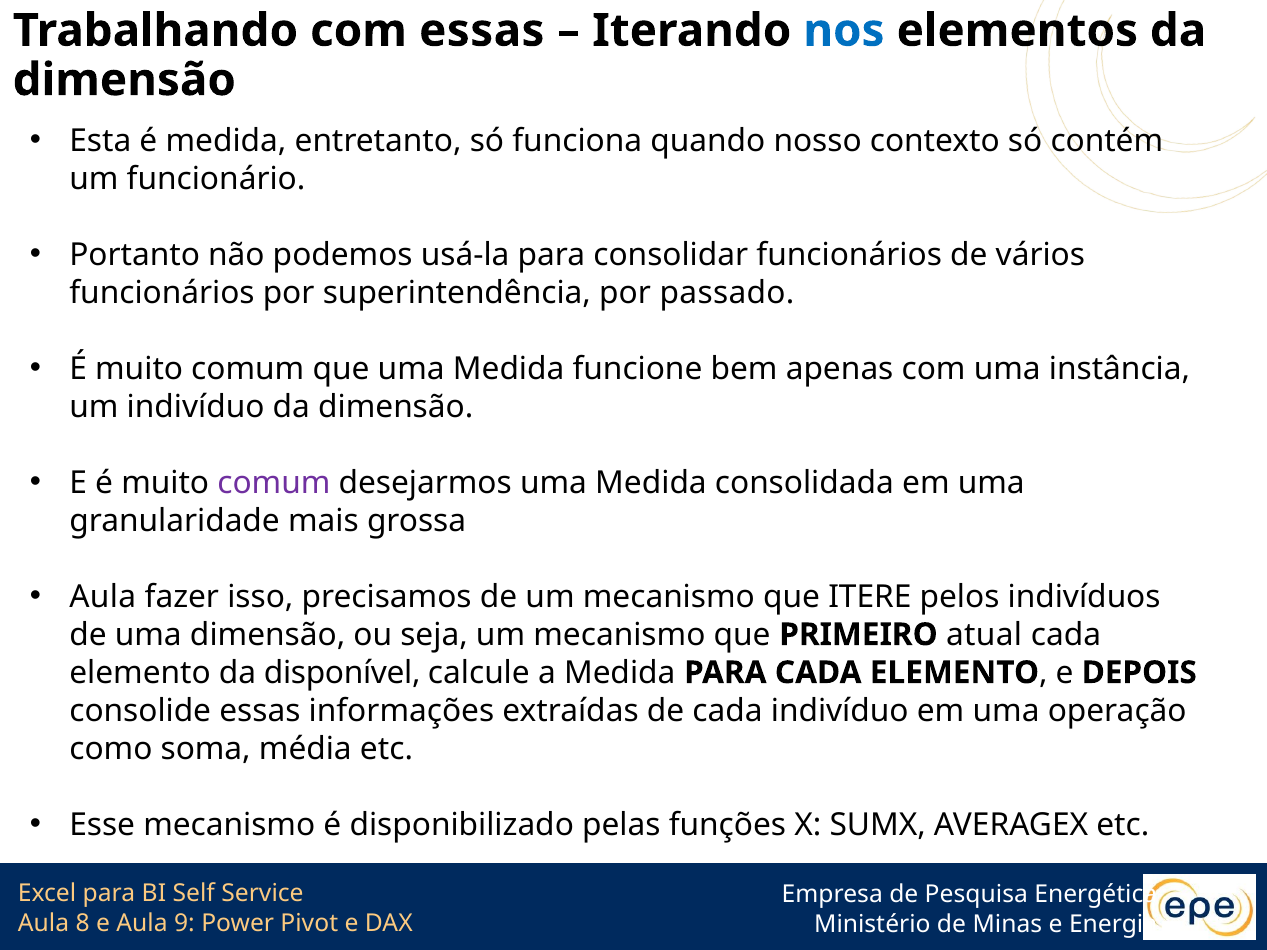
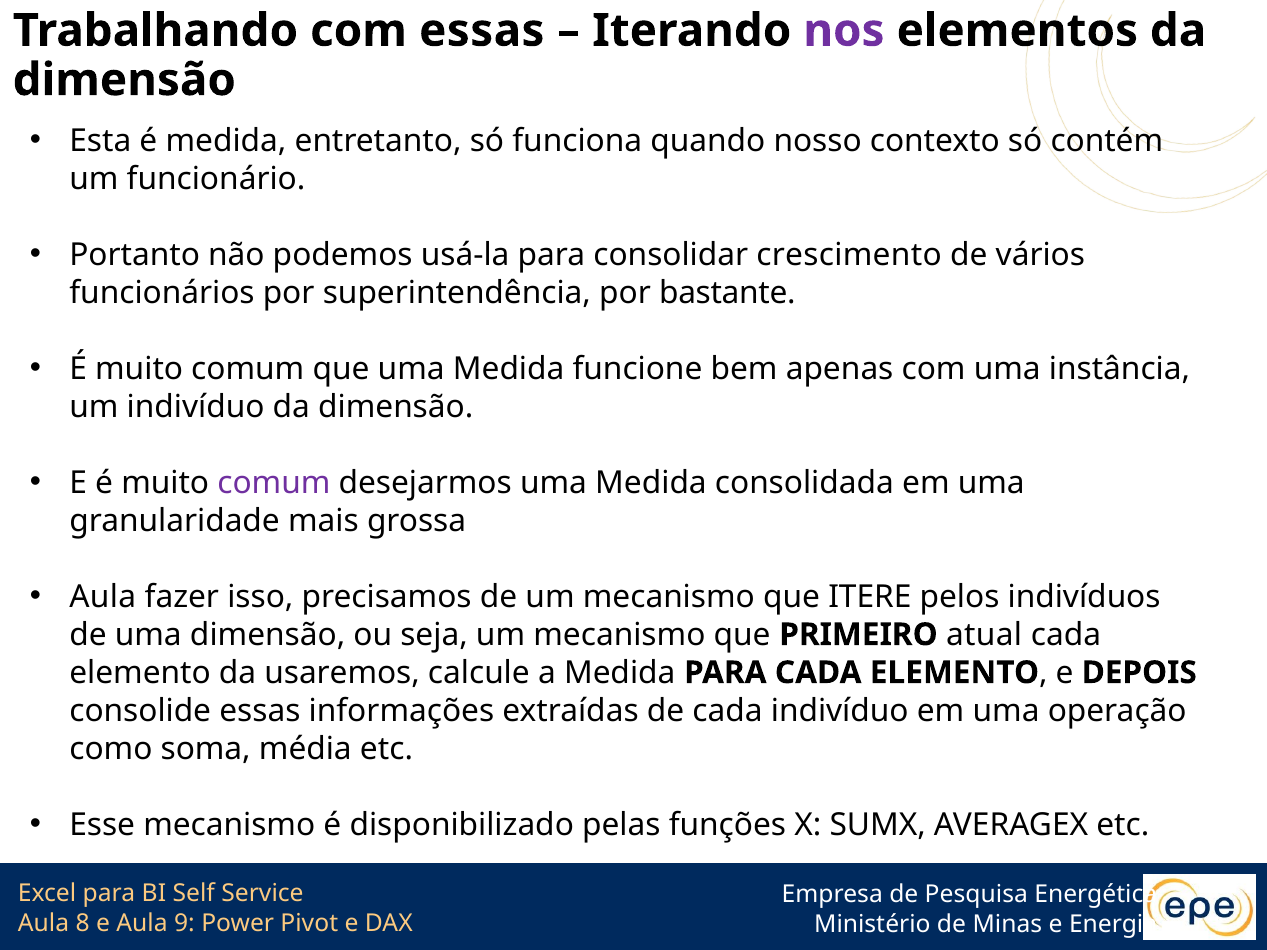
nos colour: blue -> purple
consolidar funcionários: funcionários -> crescimento
passado: passado -> bastante
disponível: disponível -> usaremos
